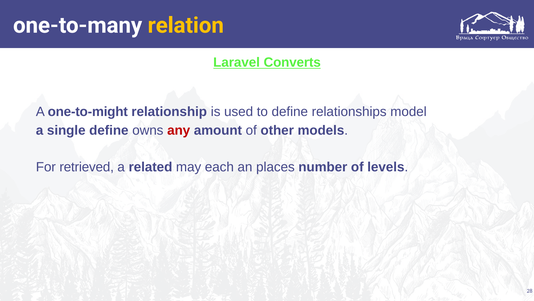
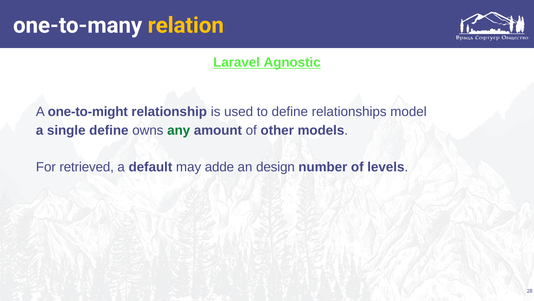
Converts: Converts -> Agnostic
any colour: red -> green
related: related -> default
each: each -> adde
places: places -> design
